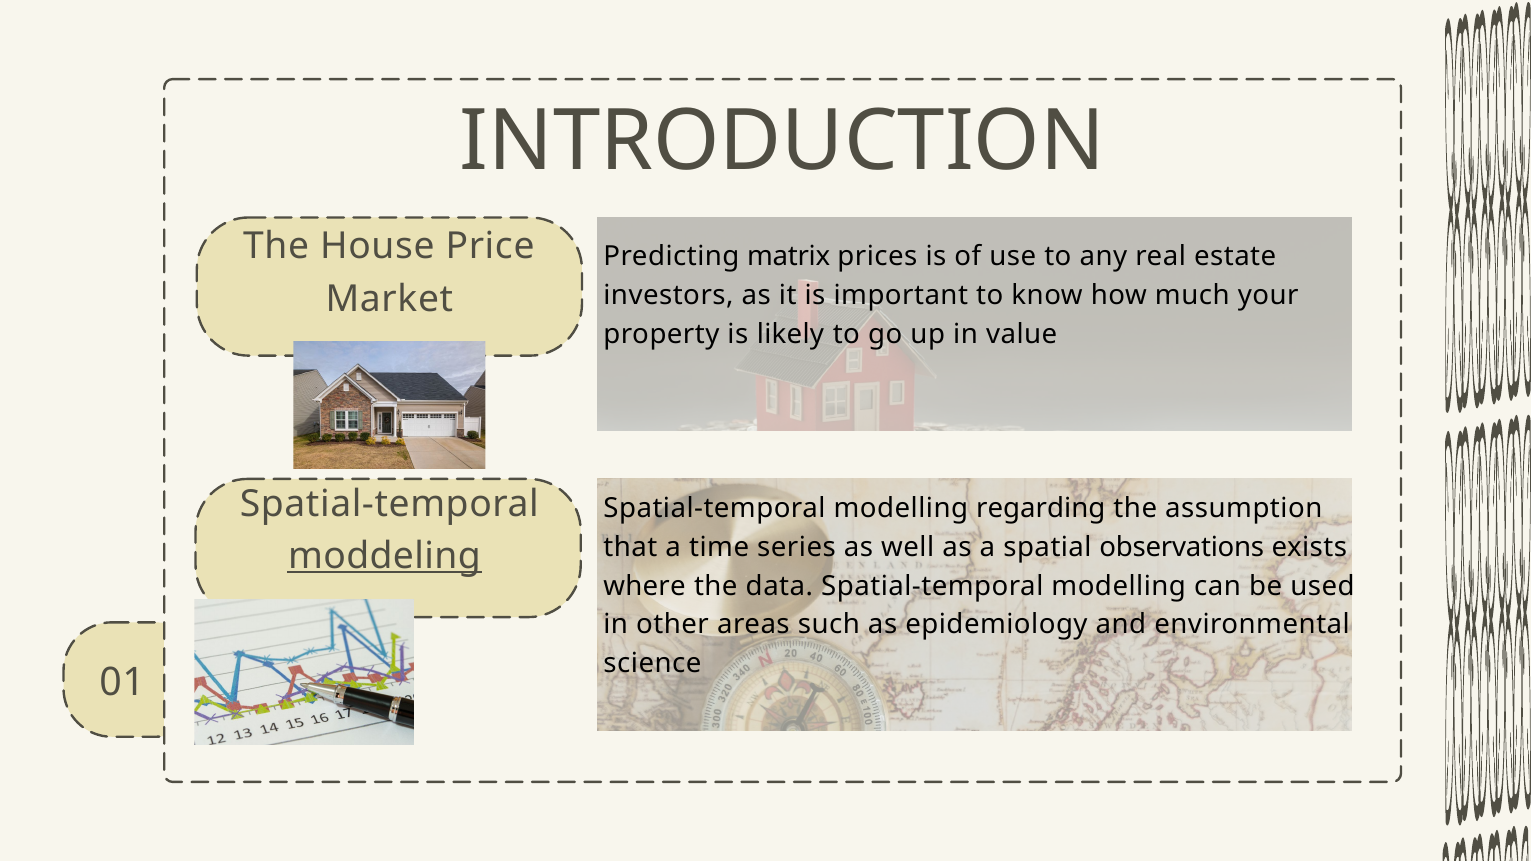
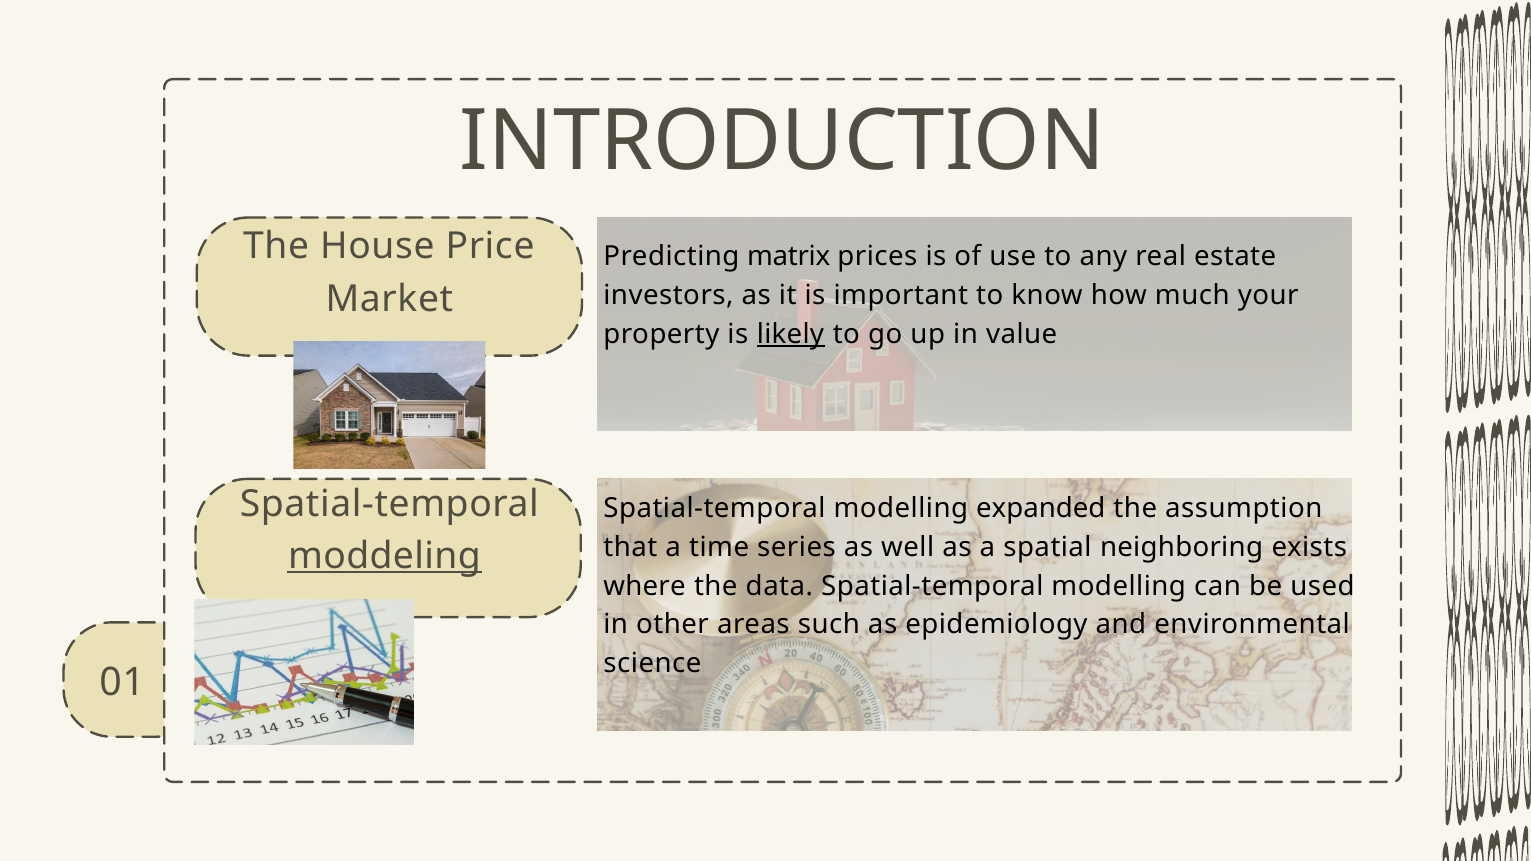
likely underline: none -> present
regarding: regarding -> expanded
observations: observations -> neighboring
